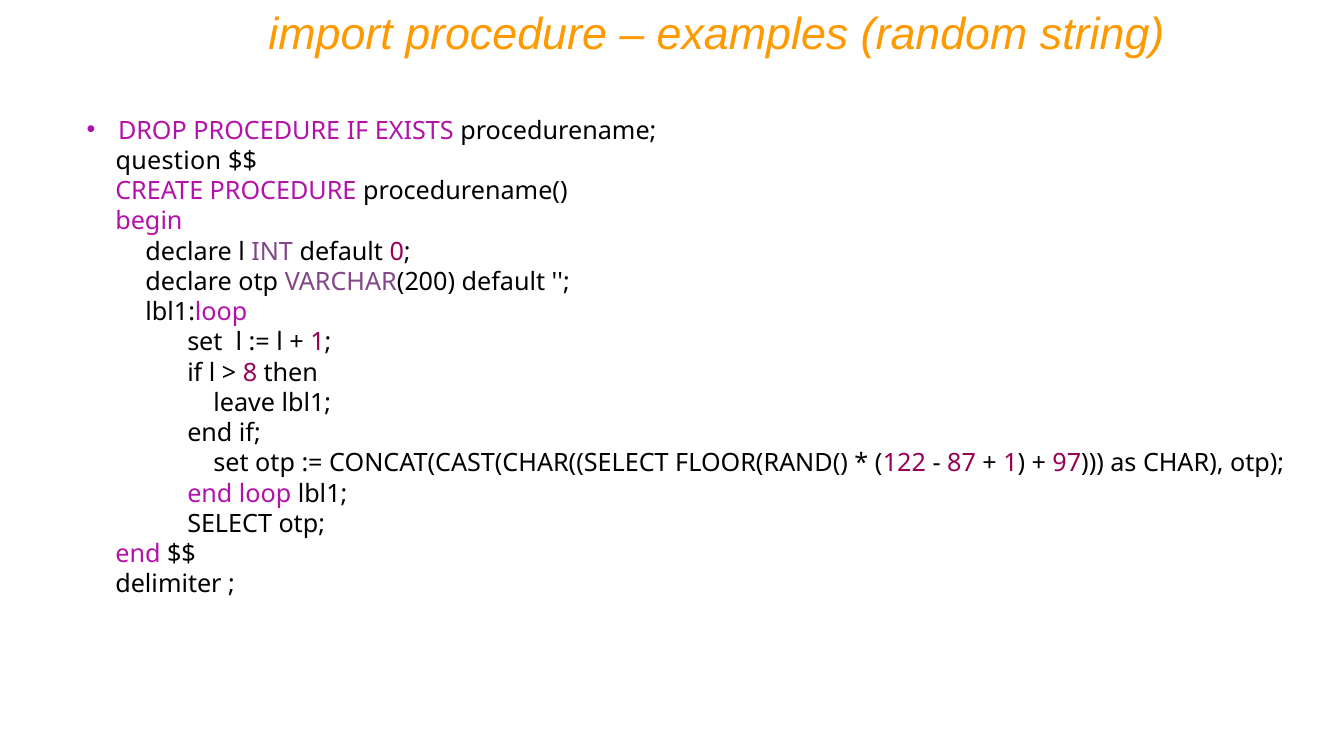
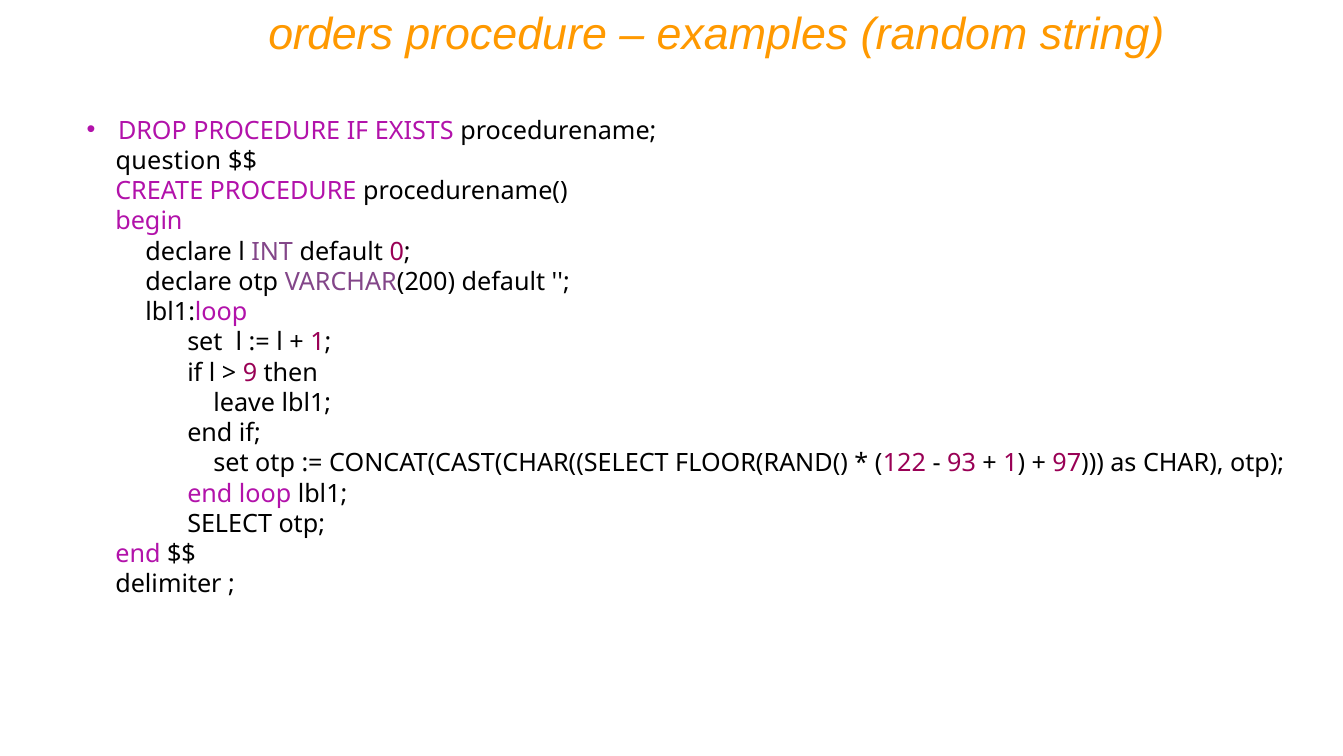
import: import -> orders
8: 8 -> 9
87: 87 -> 93
